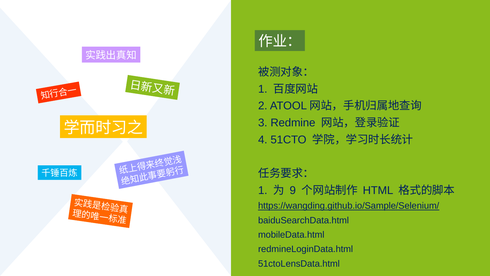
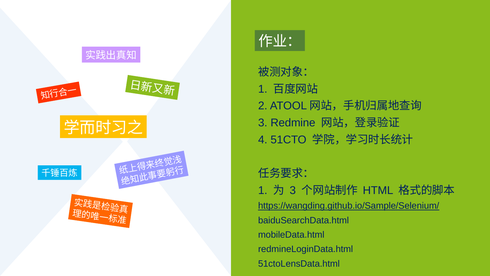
9 at (293, 190): 9 -> 3
